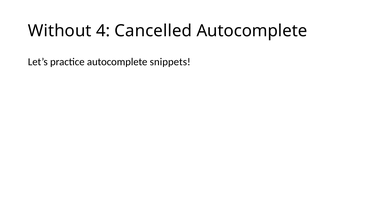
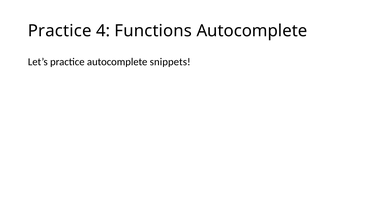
Without at (60, 31): Without -> Practice
Cancelled: Cancelled -> Functions
